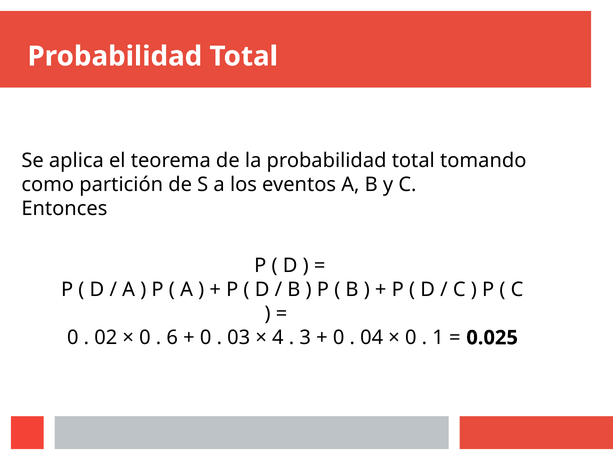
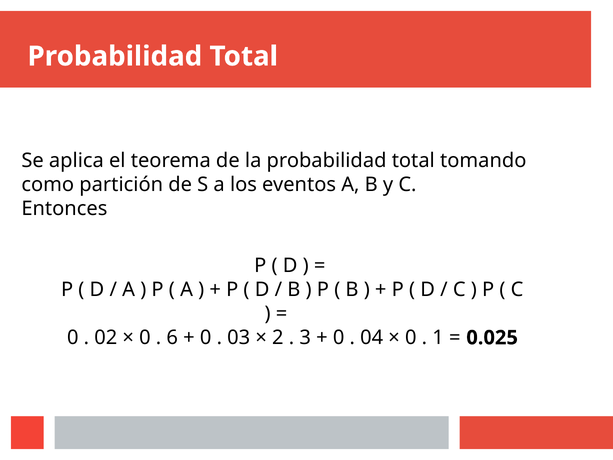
4: 4 -> 2
